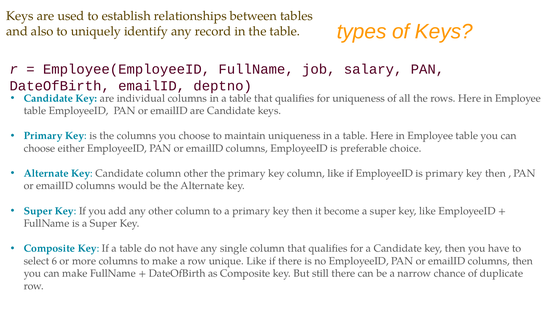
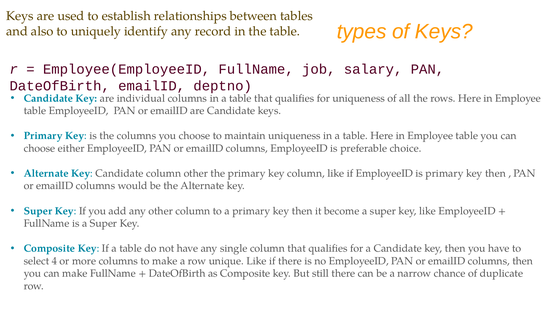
6: 6 -> 4
